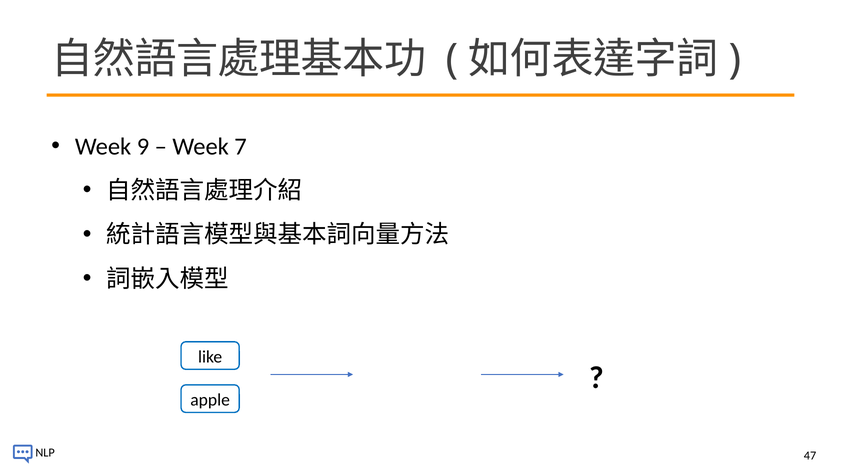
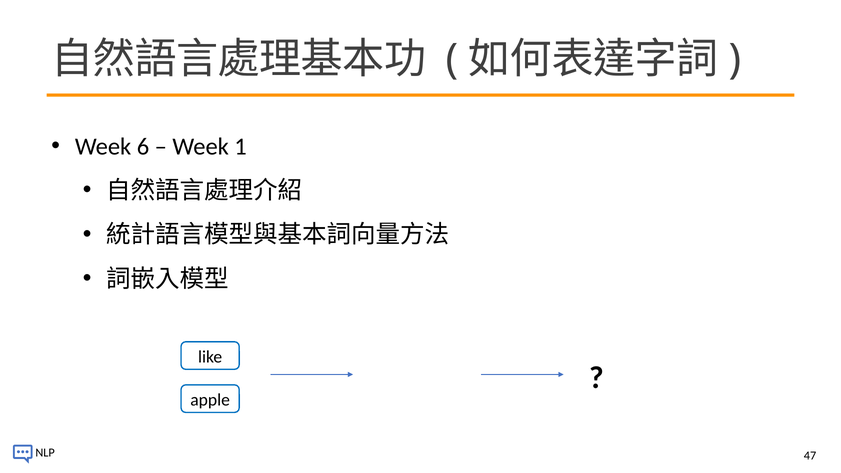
9: 9 -> 6
7: 7 -> 1
